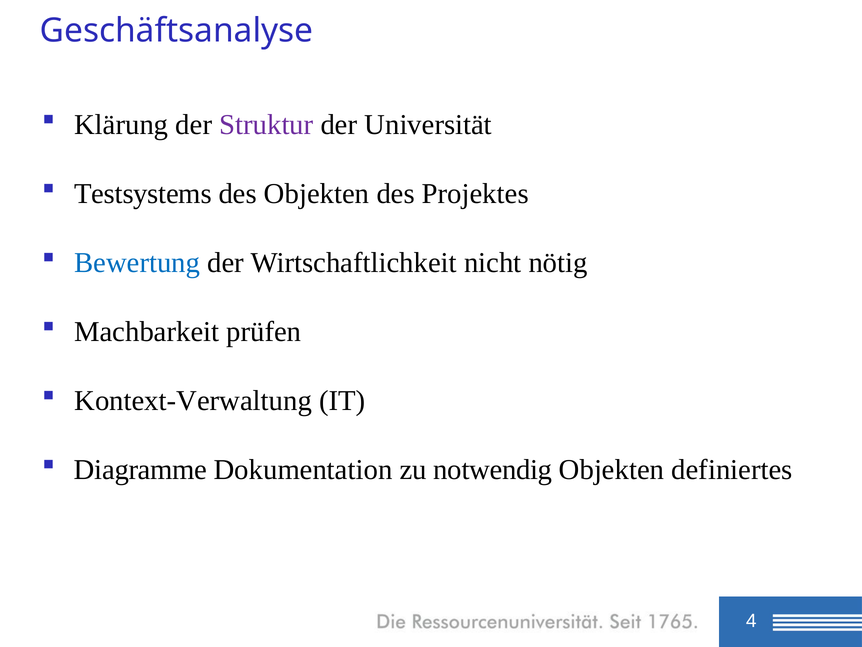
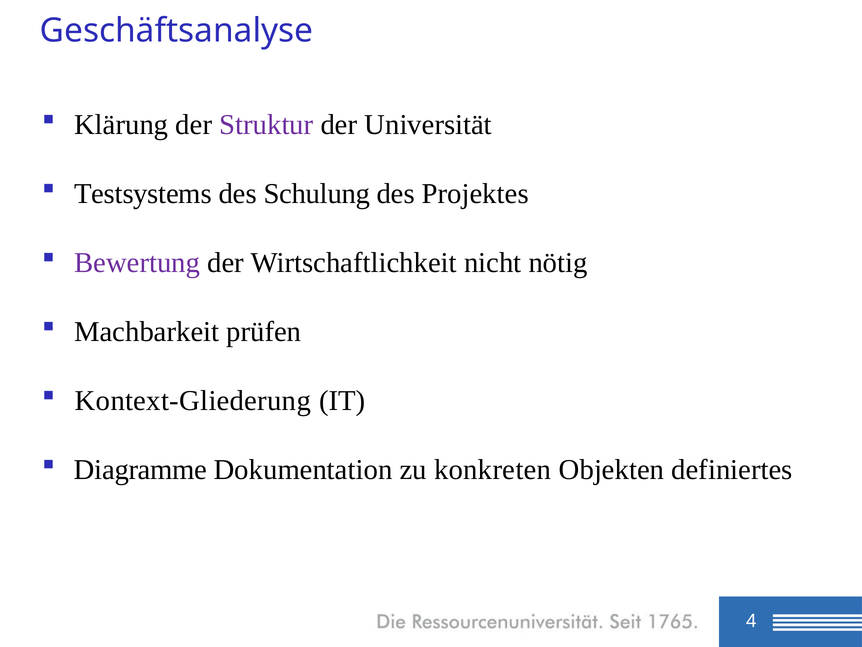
des Objekten: Objekten -> Schulung
Bewertung colour: blue -> purple
Kontext-Verwaltung: Kontext-Verwaltung -> Kontext-Gliederung
notwendig: notwendig -> konkreten
